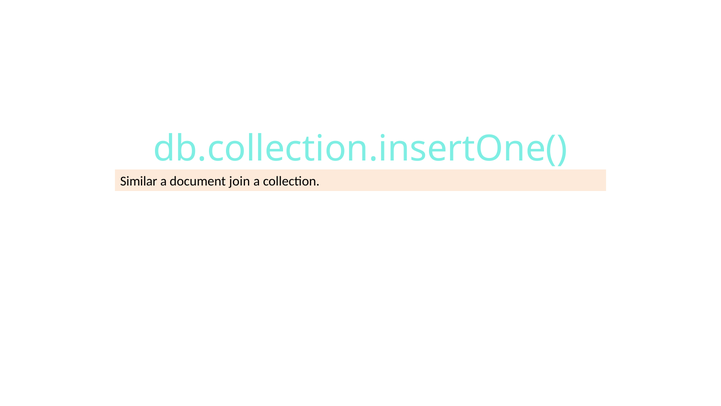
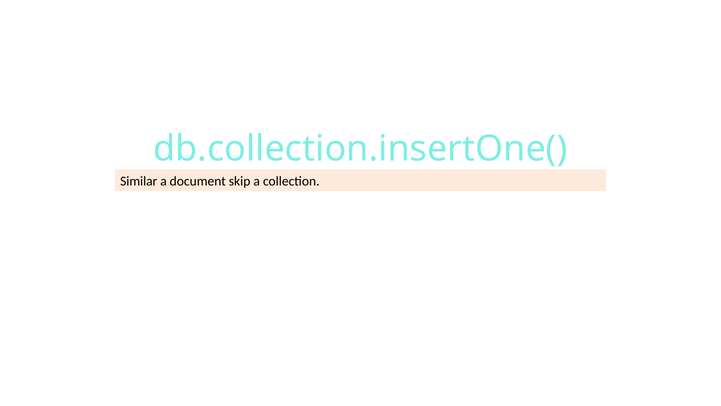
join: join -> skip
